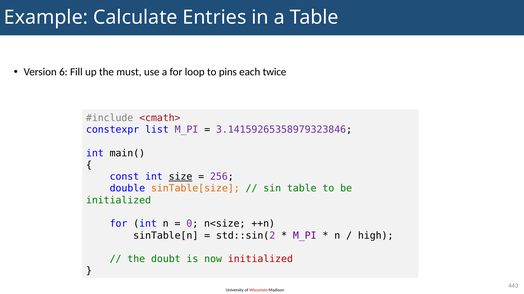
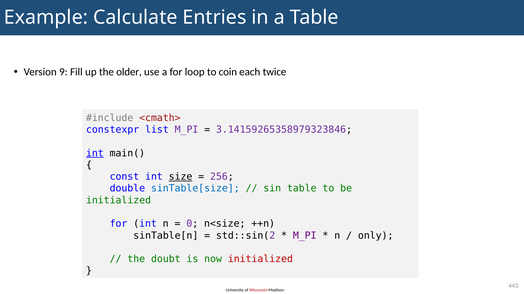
6: 6 -> 9
must: must -> older
pins: pins -> coin
int at (95, 154) underline: none -> present
sinTable[size colour: orange -> blue
high: high -> only
